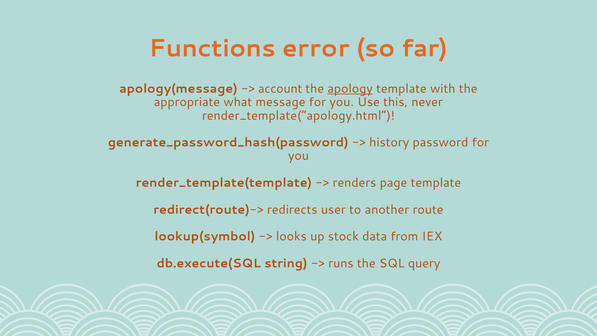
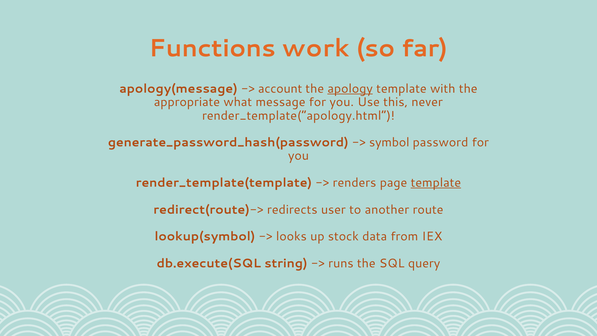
error: error -> work
history: history -> symbol
template at (436, 183) underline: none -> present
